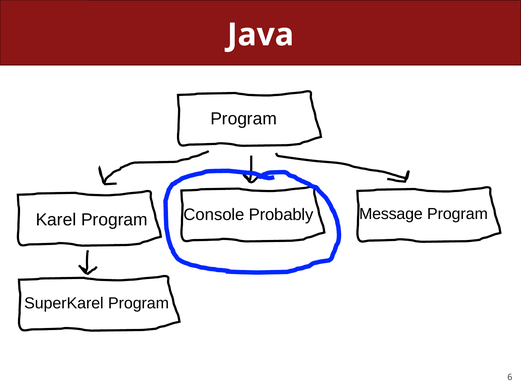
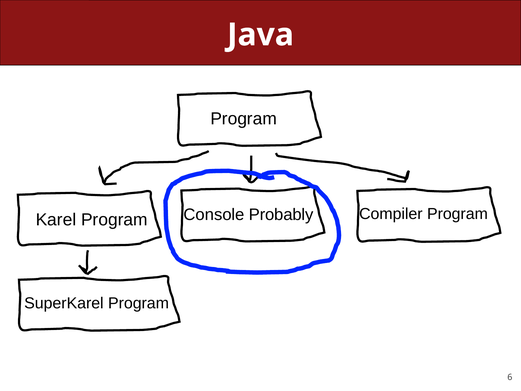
Message: Message -> Compiler
